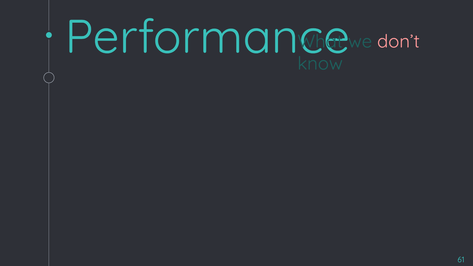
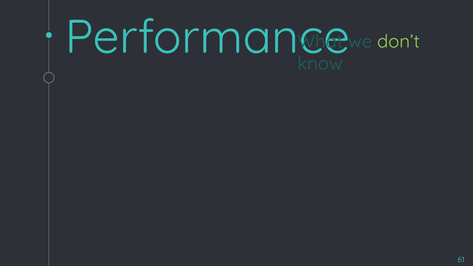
don’t colour: pink -> light green
